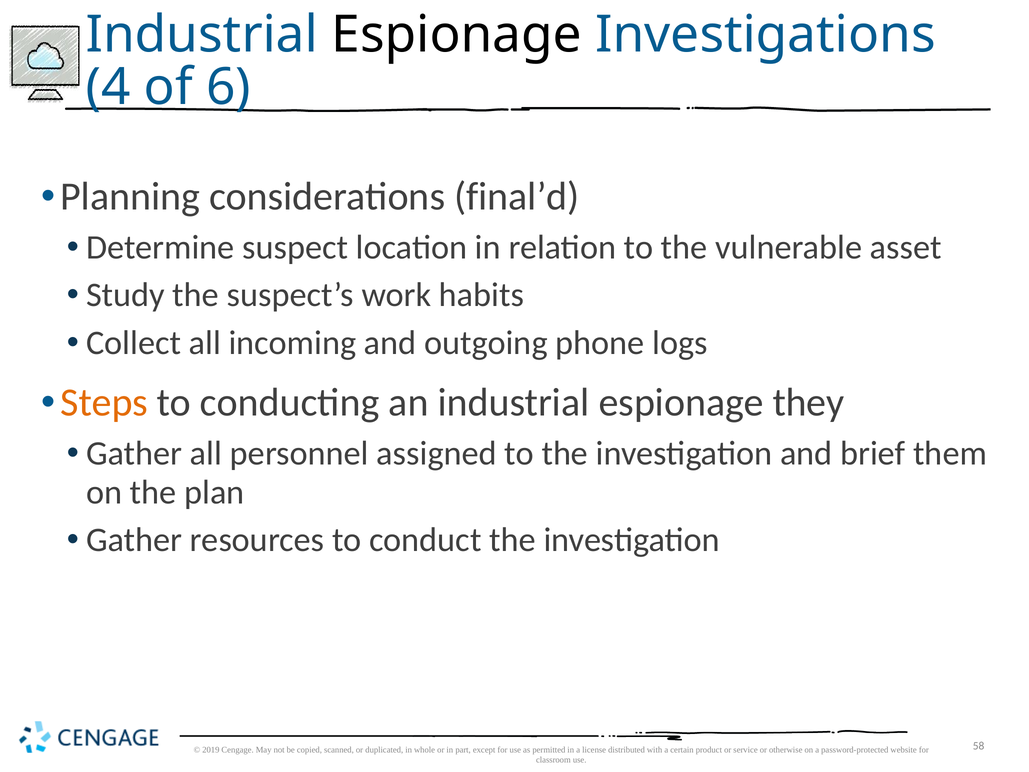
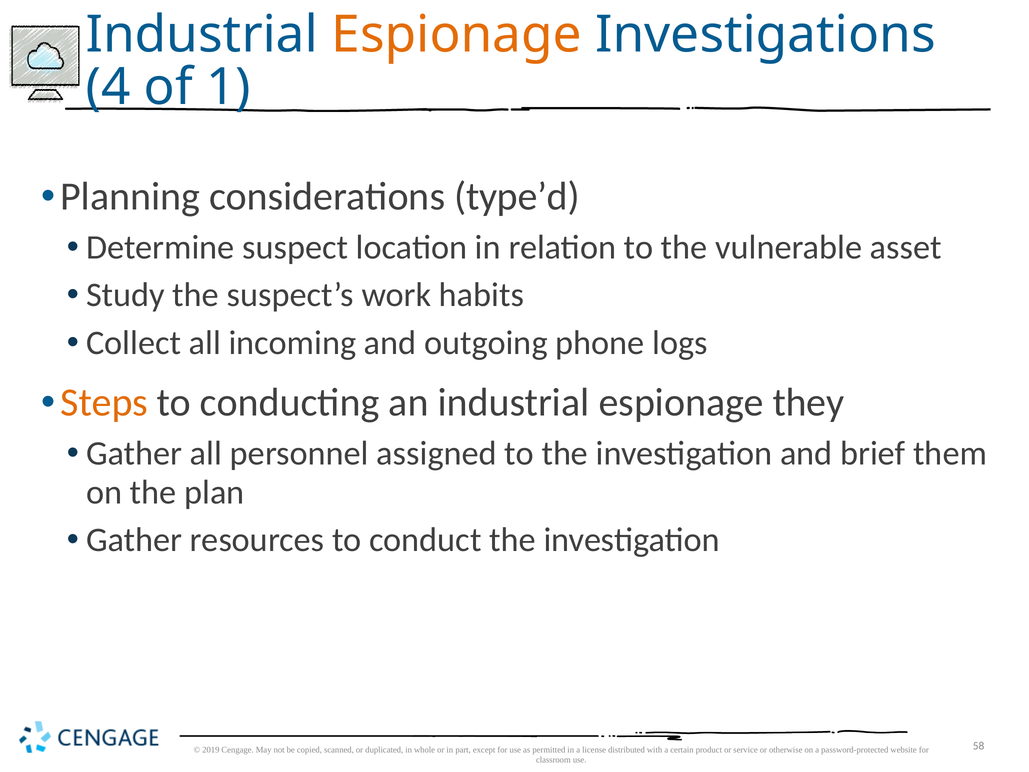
Espionage at (457, 35) colour: black -> orange
6: 6 -> 1
final’d: final’d -> type’d
